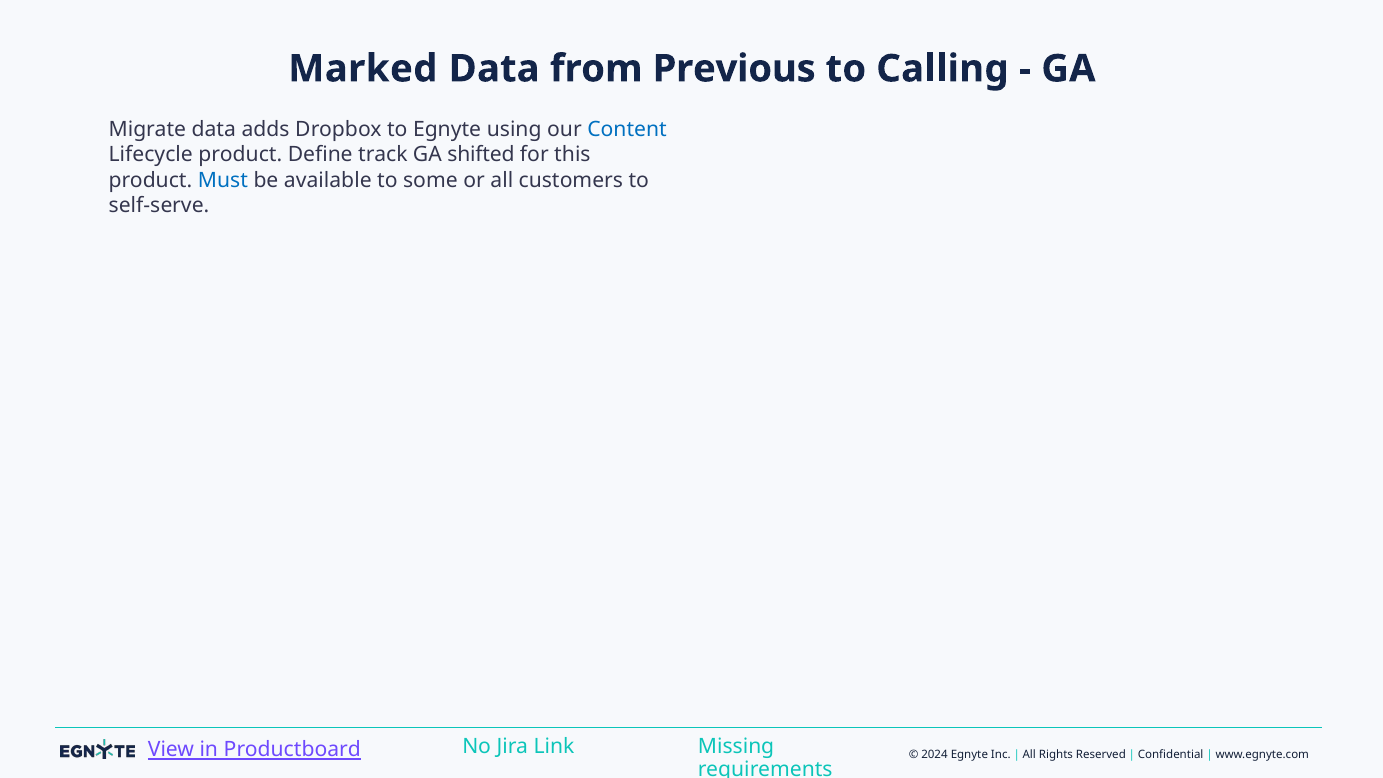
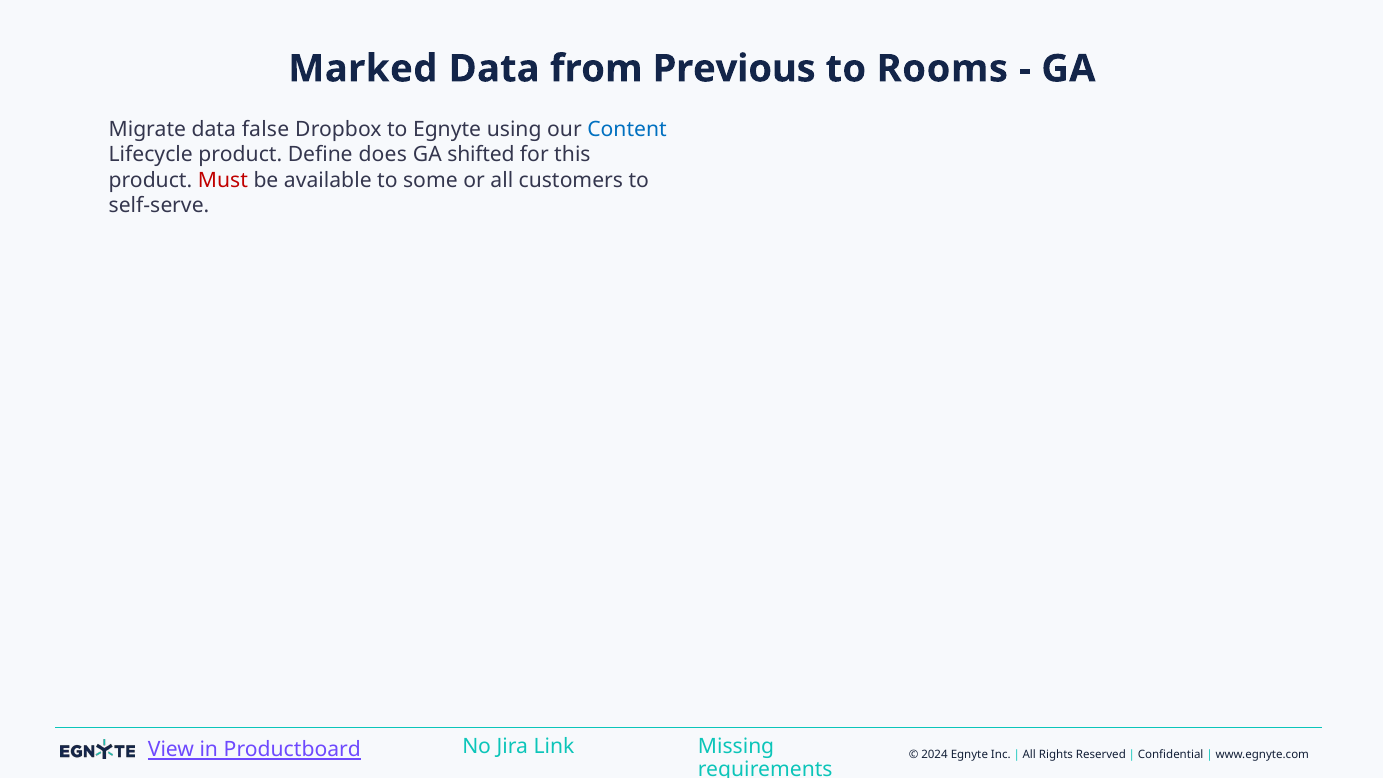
Calling: Calling -> Rooms
adds: adds -> false
track: track -> does
Must colour: blue -> red
